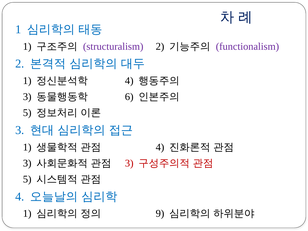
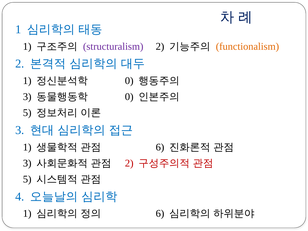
functionalism colour: purple -> orange
4 at (129, 81): 4 -> 0
6 at (129, 97): 6 -> 0
4 at (160, 147): 4 -> 6
3 at (129, 163): 3 -> 2
9 at (160, 214): 9 -> 6
